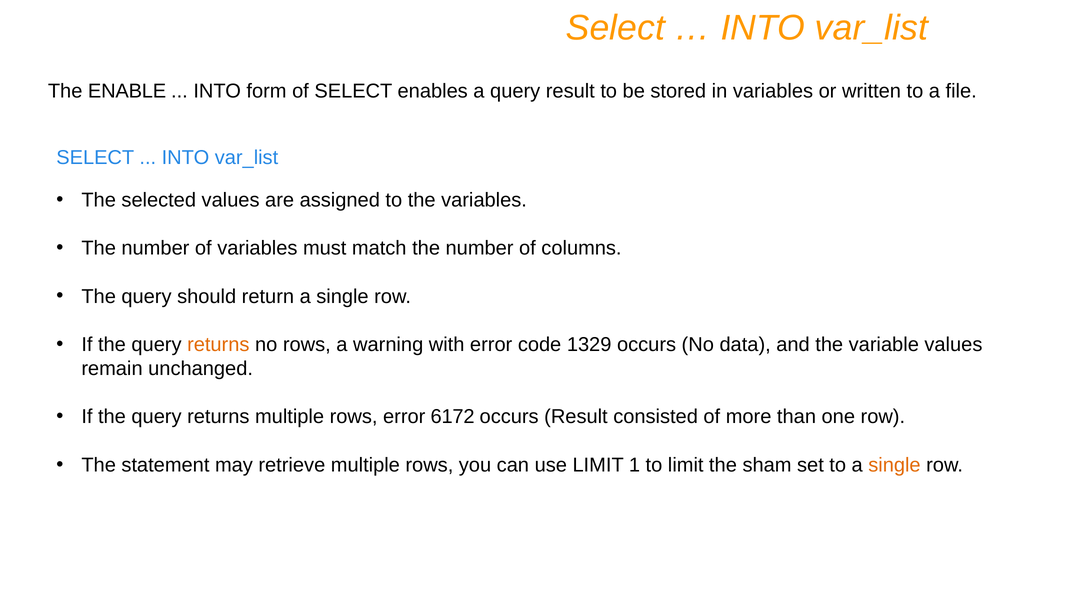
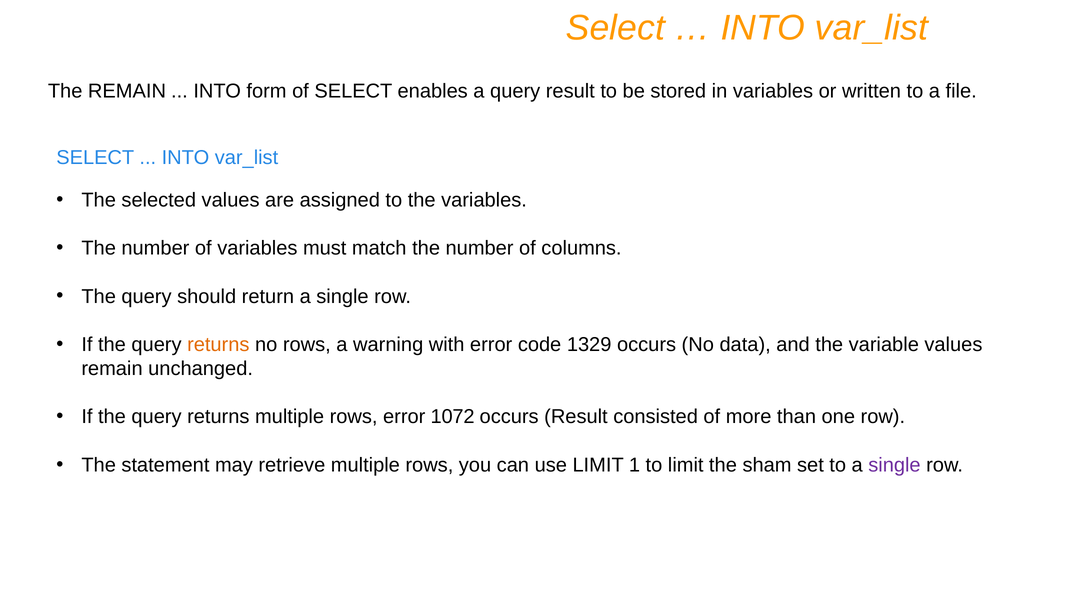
The ENABLE: ENABLE -> REMAIN
6172: 6172 -> 1072
single at (894, 465) colour: orange -> purple
